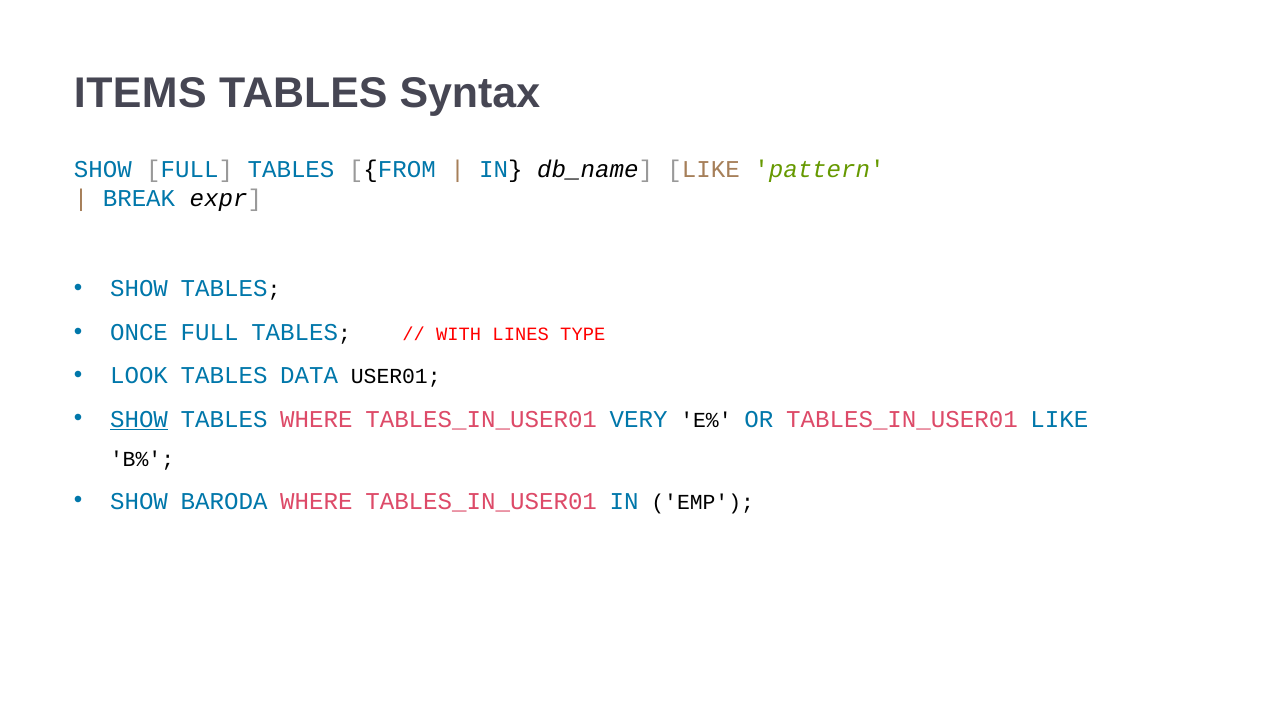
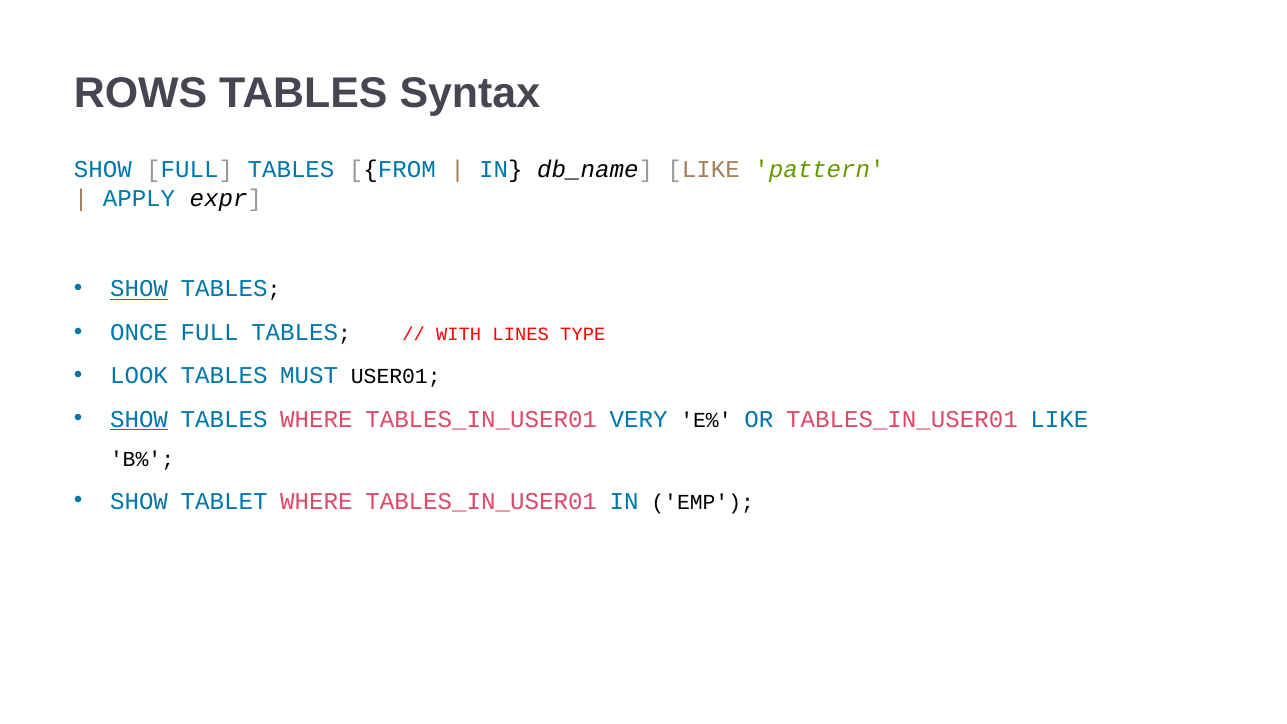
ITEMS: ITEMS -> ROWS
BREAK: BREAK -> APPLY
SHOW at (139, 289) underline: none -> present
DATA: DATA -> MUST
BARODA: BARODA -> TABLET
